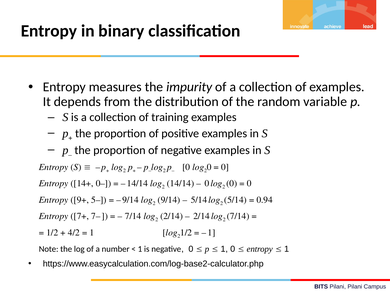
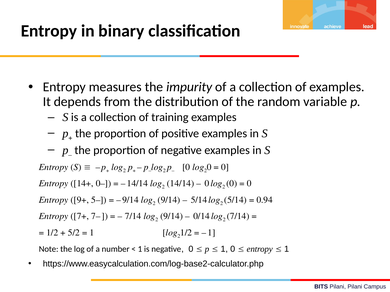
2/14 at (172, 216): 2/14 -> 9/14
2/14 at (202, 216): 2/14 -> 0/14
4/2: 4/2 -> 5/2
